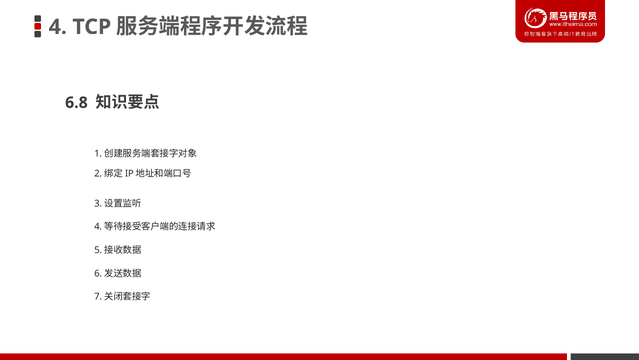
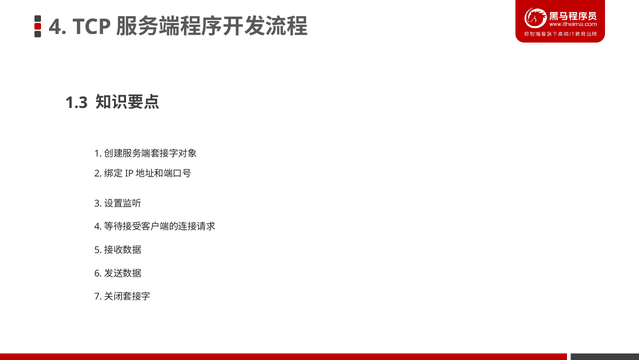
6.8: 6.8 -> 1.3
